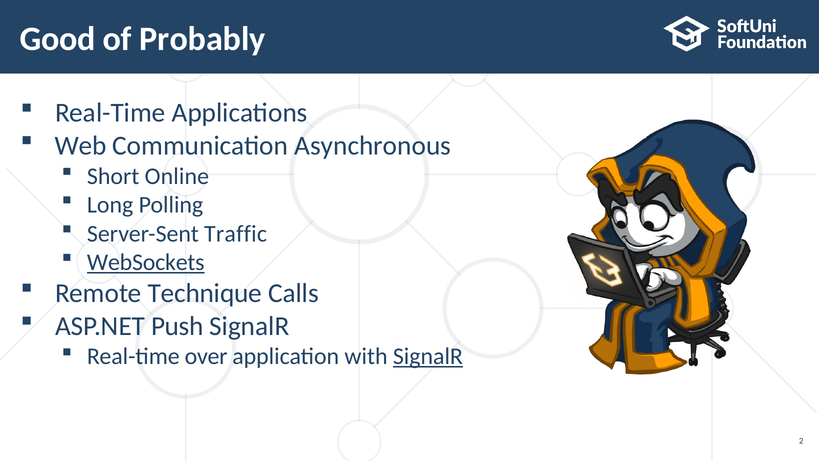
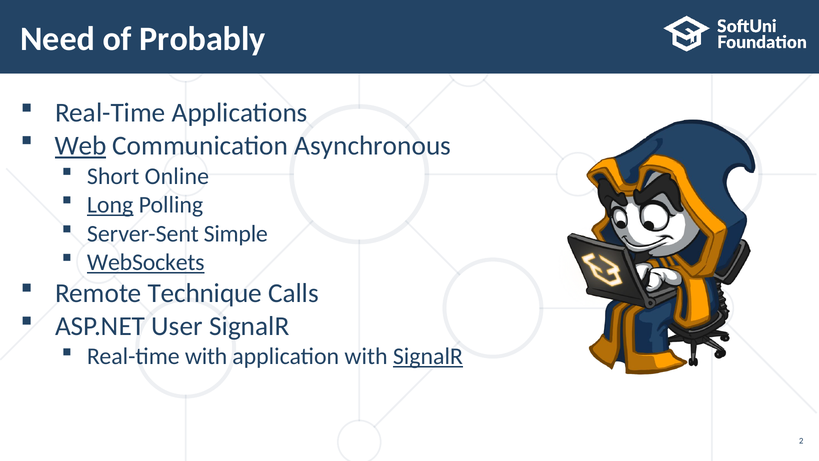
Good: Good -> Need
Web underline: none -> present
Long underline: none -> present
Traffic: Traffic -> Simple
Push: Push -> User
Real-time over: over -> with
